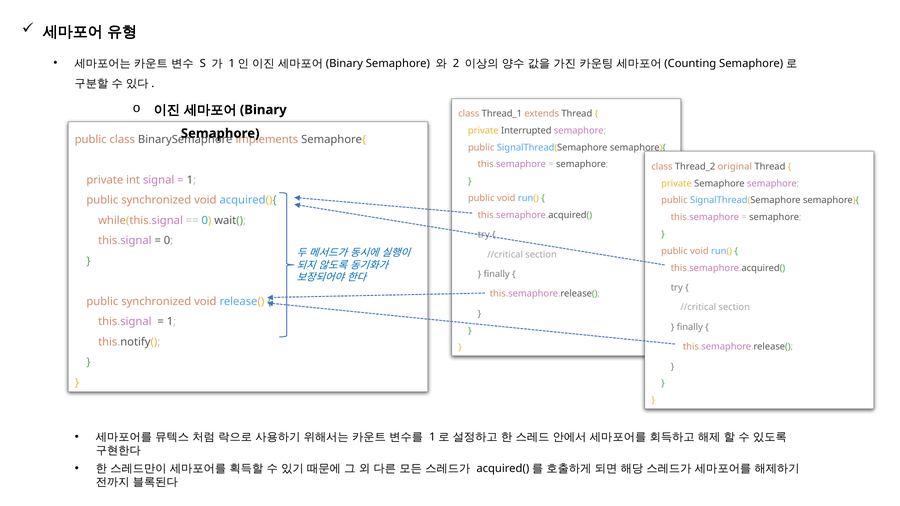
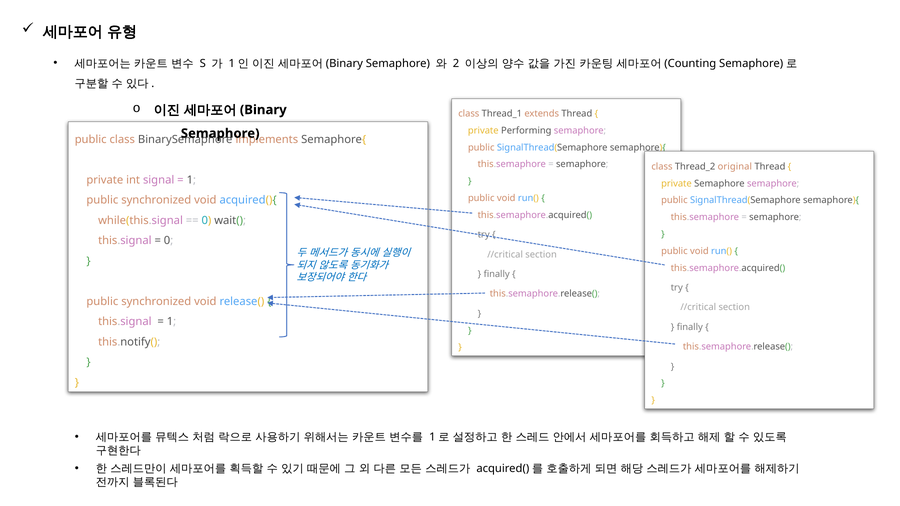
Interrupted: Interrupted -> Performing
